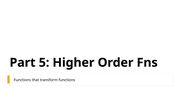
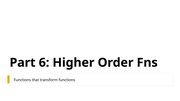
5: 5 -> 6
